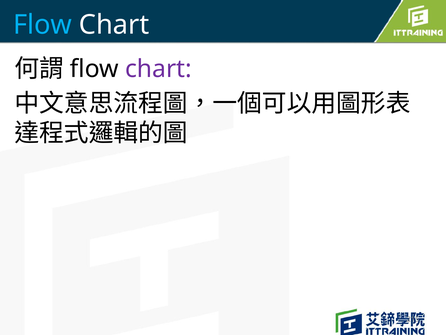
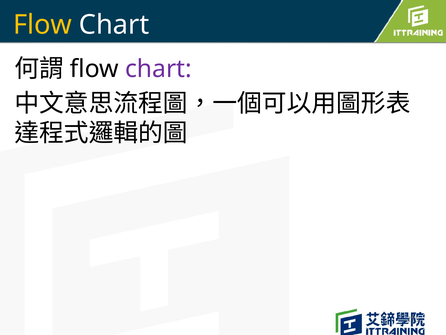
Flow at (43, 25) colour: light blue -> yellow
